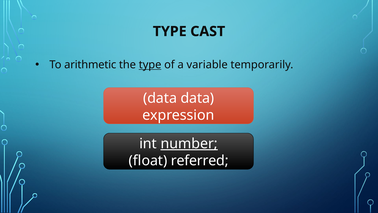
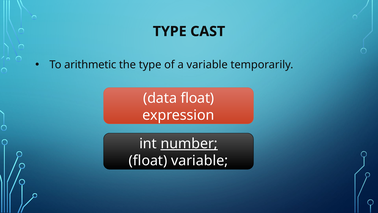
type at (150, 65) underline: present -> none
data data: data -> float
float referred: referred -> variable
